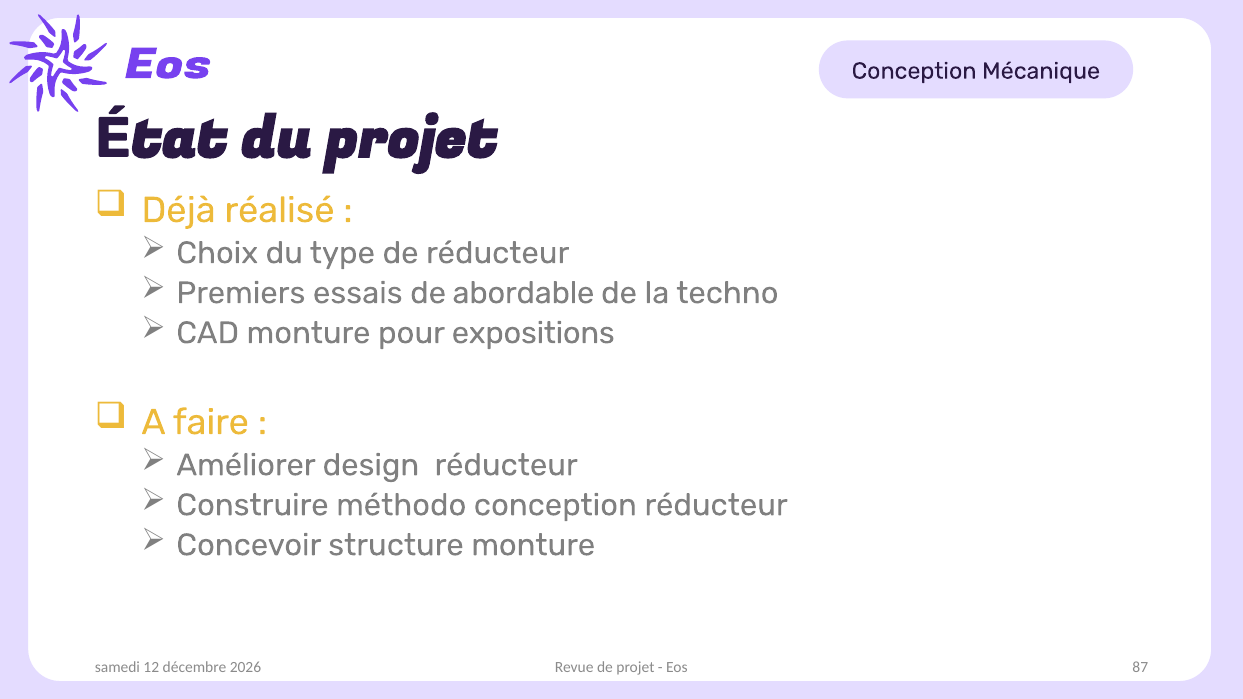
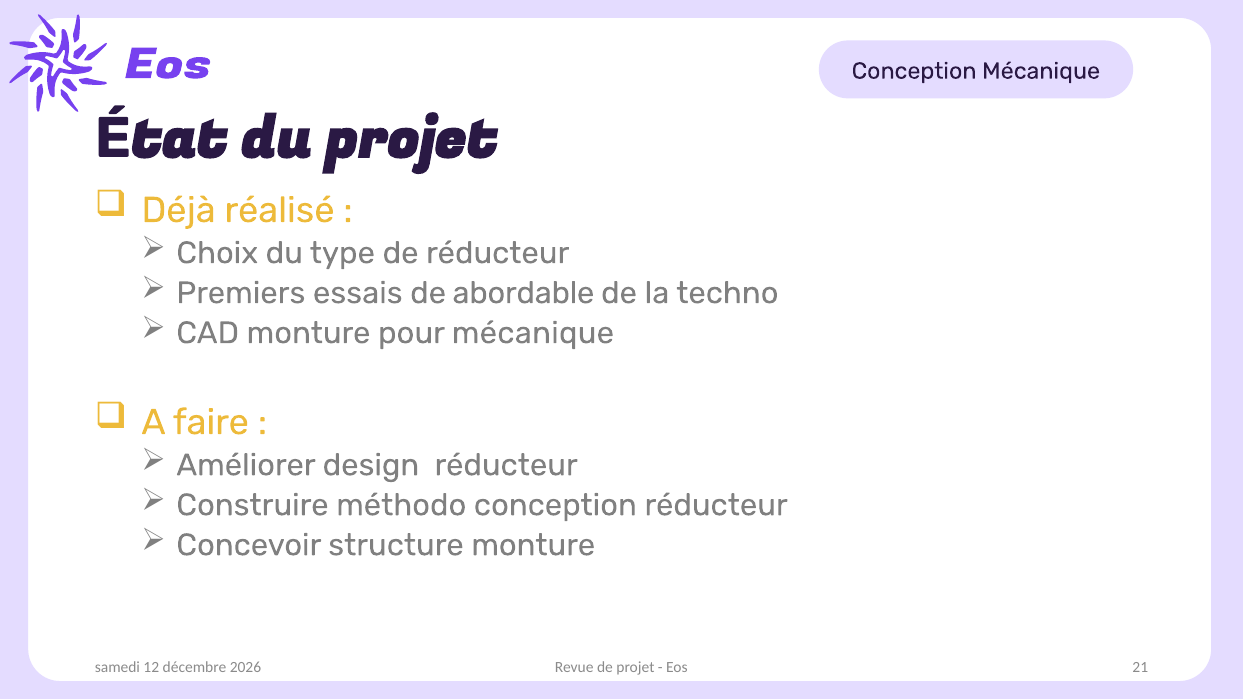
pour expositions: expositions -> mécanique
87: 87 -> 21
